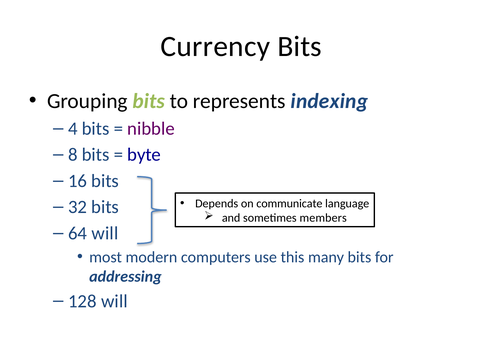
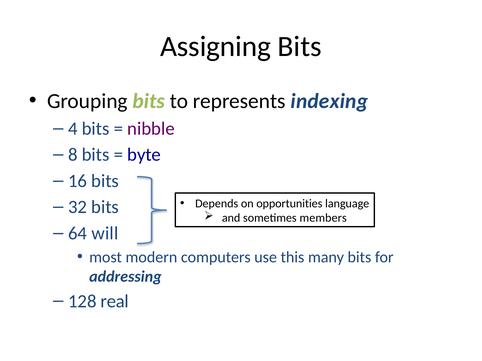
Currency: Currency -> Assigning
communicate: communicate -> opportunities
128 will: will -> real
